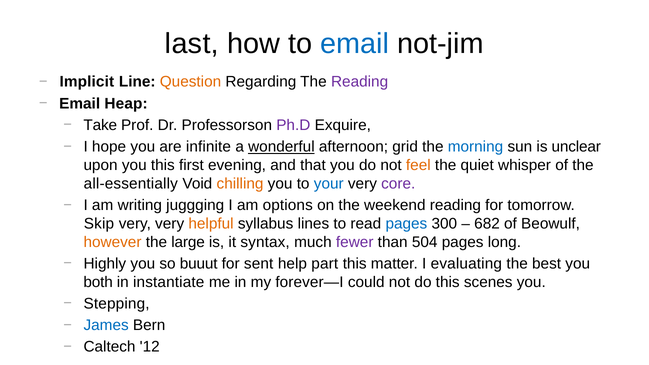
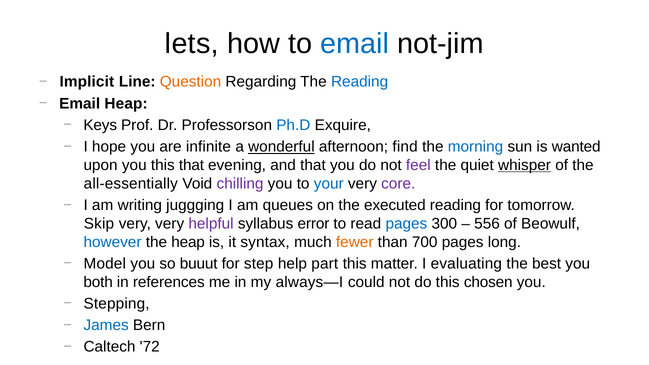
last: last -> lets
Reading at (360, 82) colour: purple -> blue
Take: Take -> Keys
Ph.D colour: purple -> blue
grid: grid -> find
unclear: unclear -> wanted
this first: first -> that
feel colour: orange -> purple
whisper underline: none -> present
chilling colour: orange -> purple
options: options -> queues
weekend: weekend -> executed
helpful colour: orange -> purple
lines: lines -> error
682: 682 -> 556
however colour: orange -> blue
the large: large -> heap
fewer colour: purple -> orange
504: 504 -> 700
Highly: Highly -> Model
sent: sent -> step
instantiate: instantiate -> references
forever—I: forever—I -> always—I
scenes: scenes -> chosen
12: 12 -> 72
